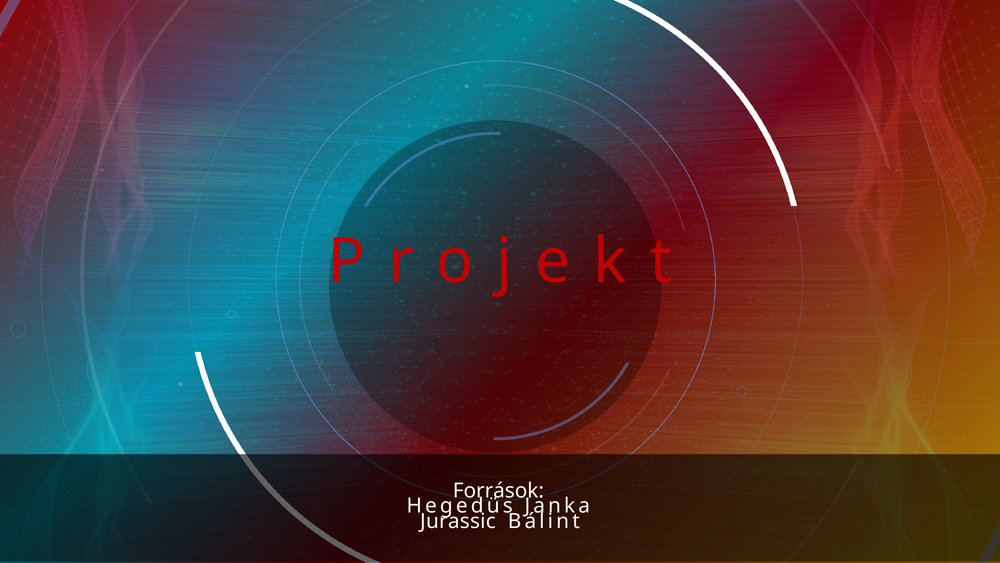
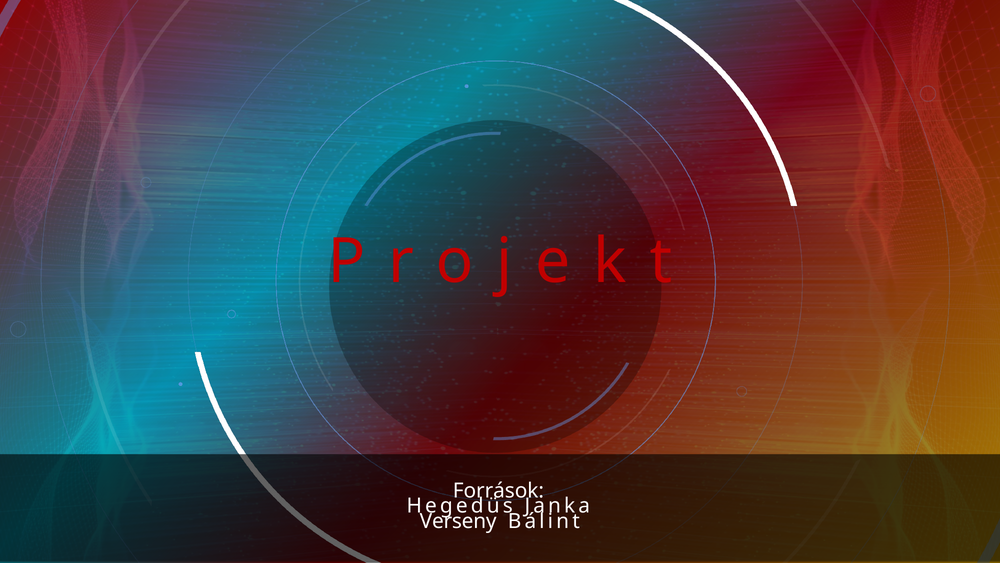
Jurassic: Jurassic -> Verseny
